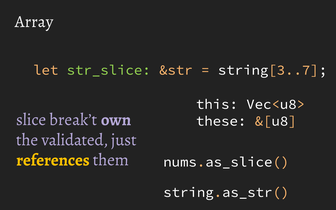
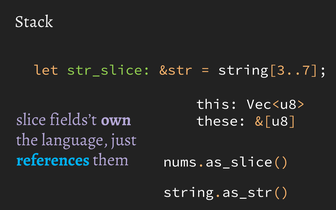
Array: Array -> Stack
break’t: break’t -> fields’t
validated: validated -> language
references colour: yellow -> light blue
